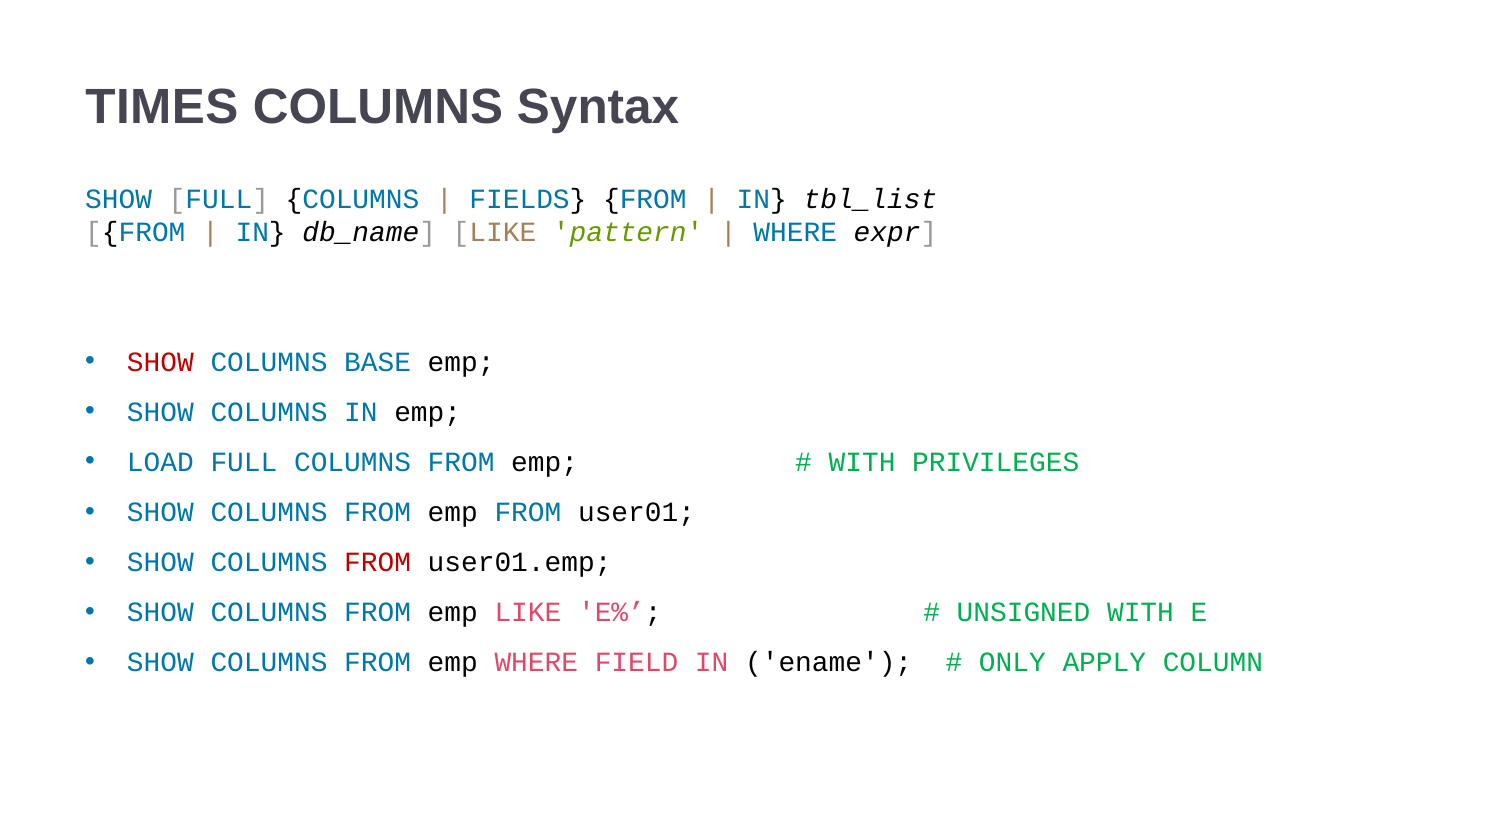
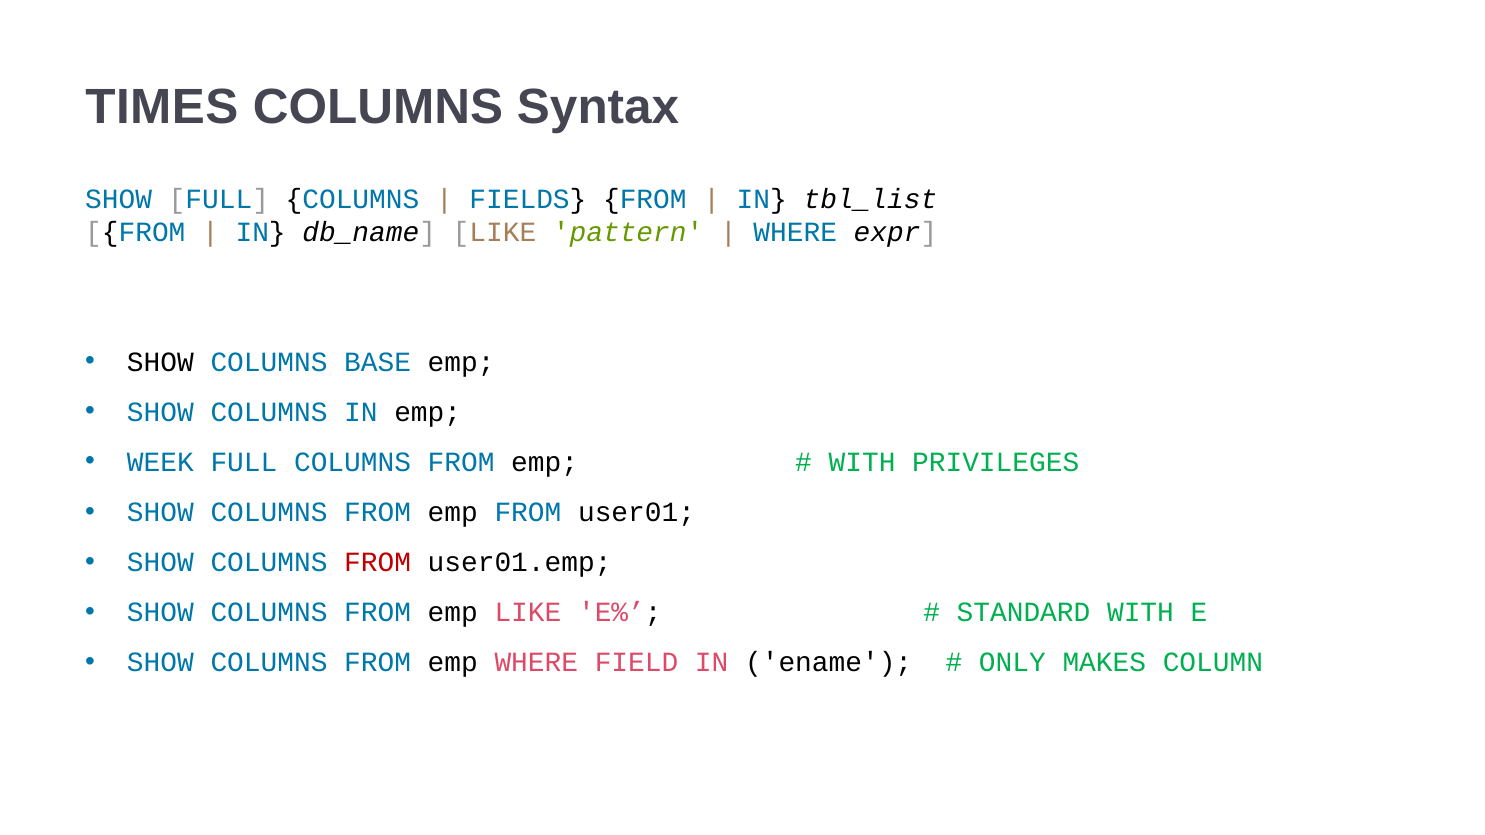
SHOW at (160, 362) colour: red -> black
LOAD: LOAD -> WEEK
UNSIGNED: UNSIGNED -> STANDARD
APPLY: APPLY -> MAKES
